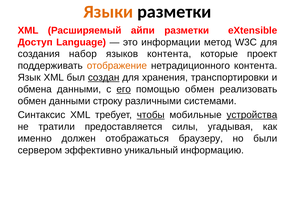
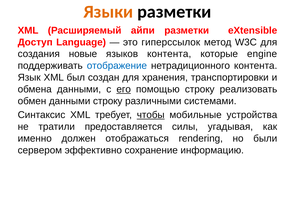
информации: информации -> гиперссылок
набор: набор -> новые
проект: проект -> engine
отображение colour: orange -> blue
создан underline: present -> none
помощью обмен: обмен -> строку
устройства underline: present -> none
браузеру: браузеру -> rendering
уникальный: уникальный -> сохранение
